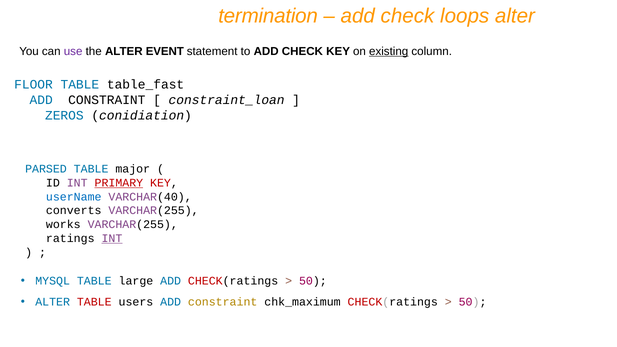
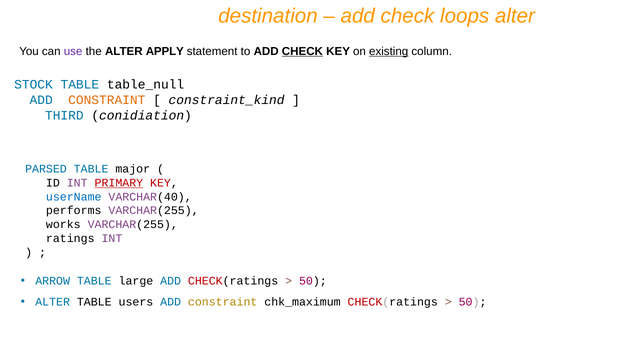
termination: termination -> destination
EVENT: EVENT -> APPLY
CHECK at (302, 51) underline: none -> present
FLOOR: FLOOR -> STOCK
table_fast: table_fast -> table_null
CONSTRAINT at (107, 100) colour: black -> orange
constraint_loan: constraint_loan -> constraint_kind
ZEROS: ZEROS -> THIRD
converts: converts -> performs
INT at (112, 238) underline: present -> none
MYSQL: MYSQL -> ARROW
TABLE at (94, 302) colour: red -> black
